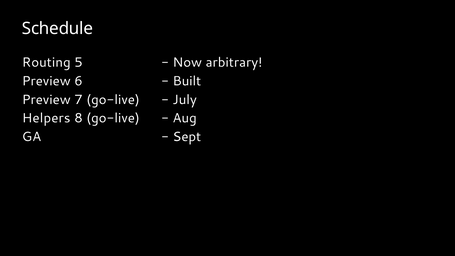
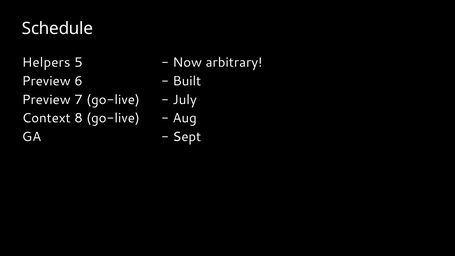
Routing: Routing -> Helpers
Helpers: Helpers -> Context
